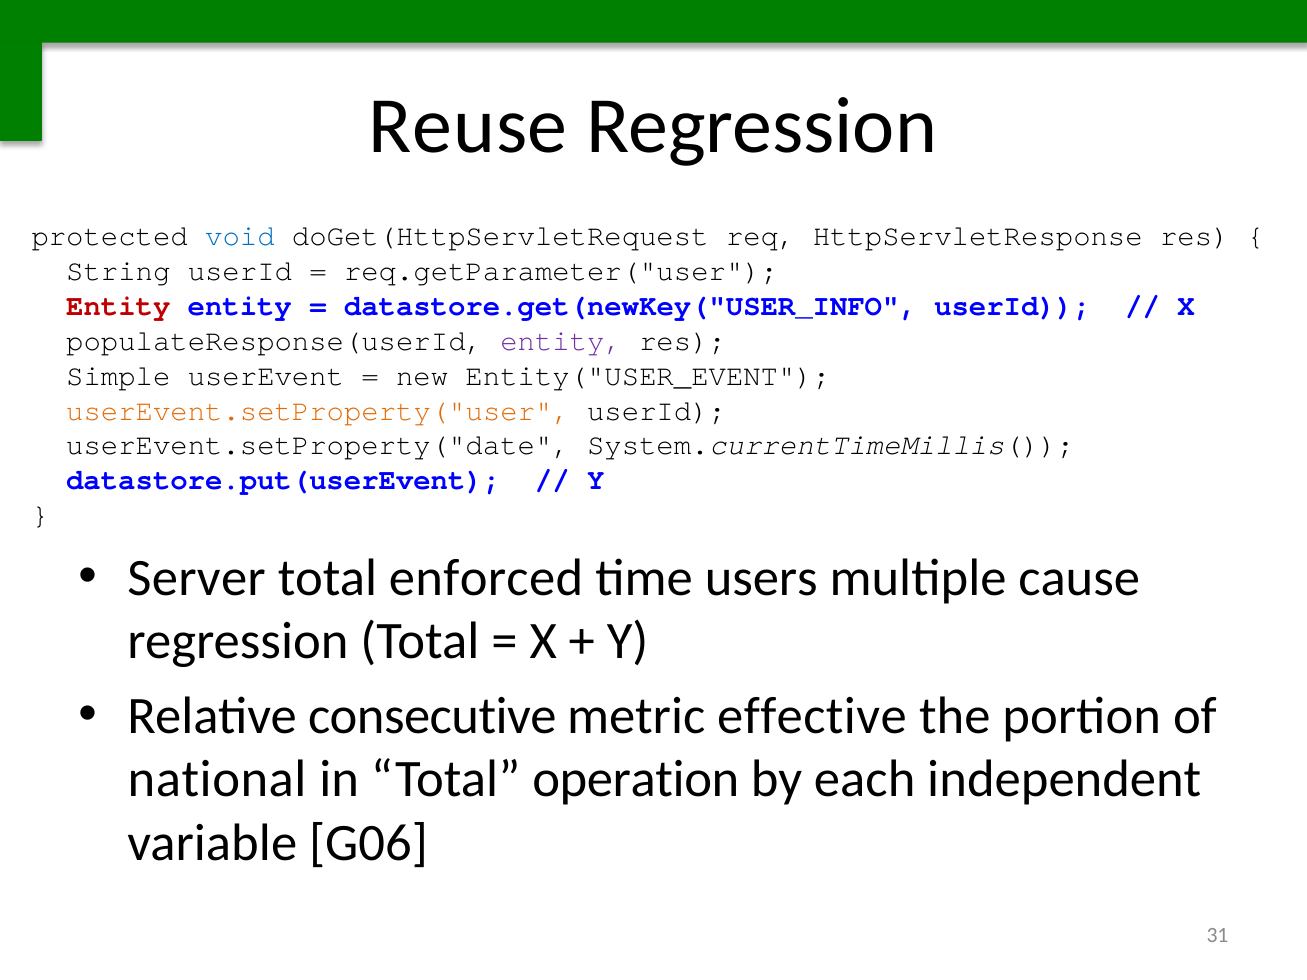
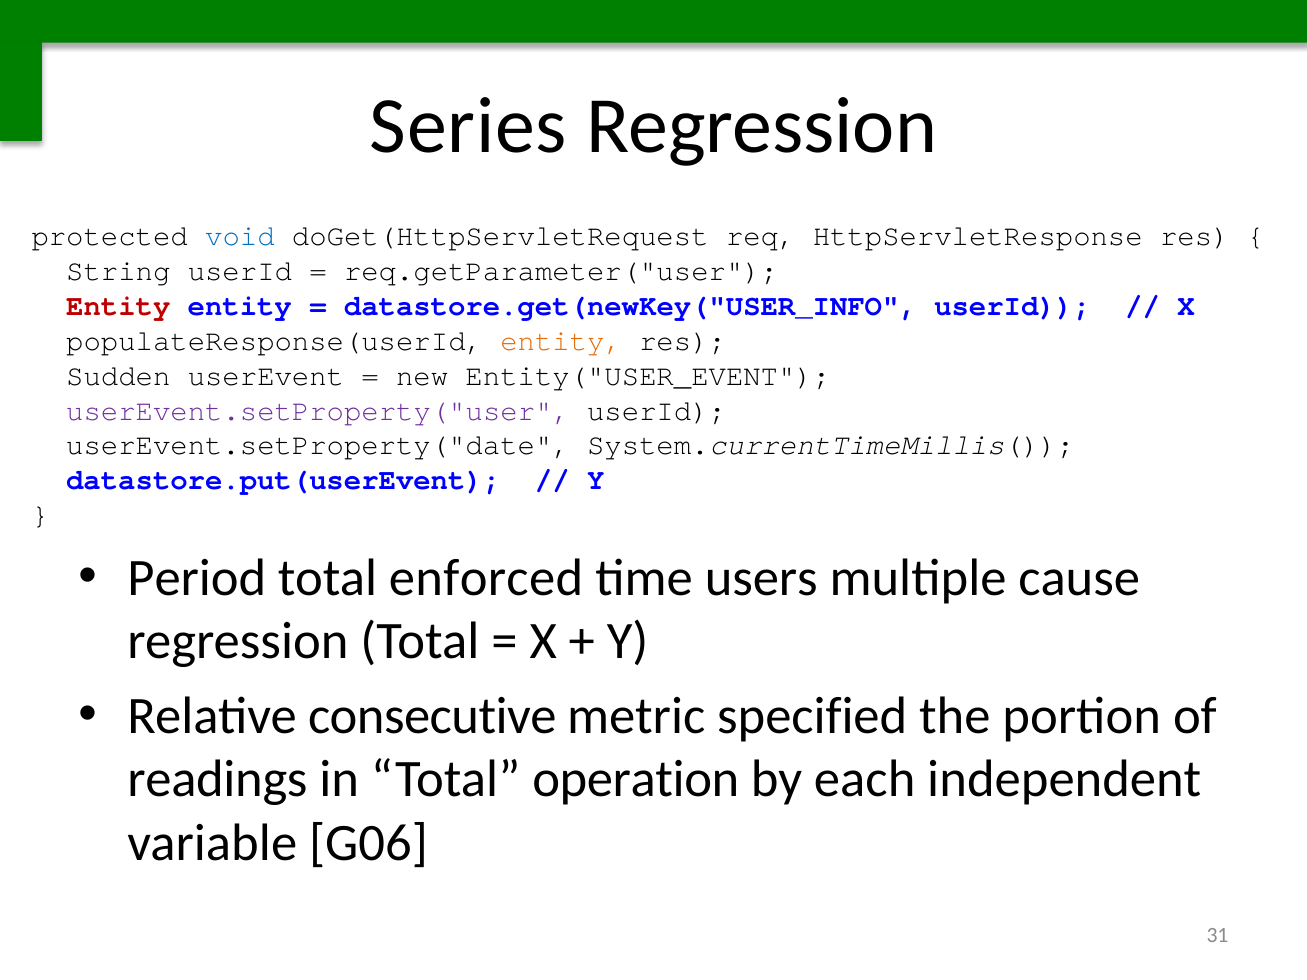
Reuse: Reuse -> Series
entity at (561, 341) colour: purple -> orange
Simple: Simple -> Sudden
userEvent.setProperty("user colour: orange -> purple
Server: Server -> Period
effective: effective -> specified
national: national -> readings
